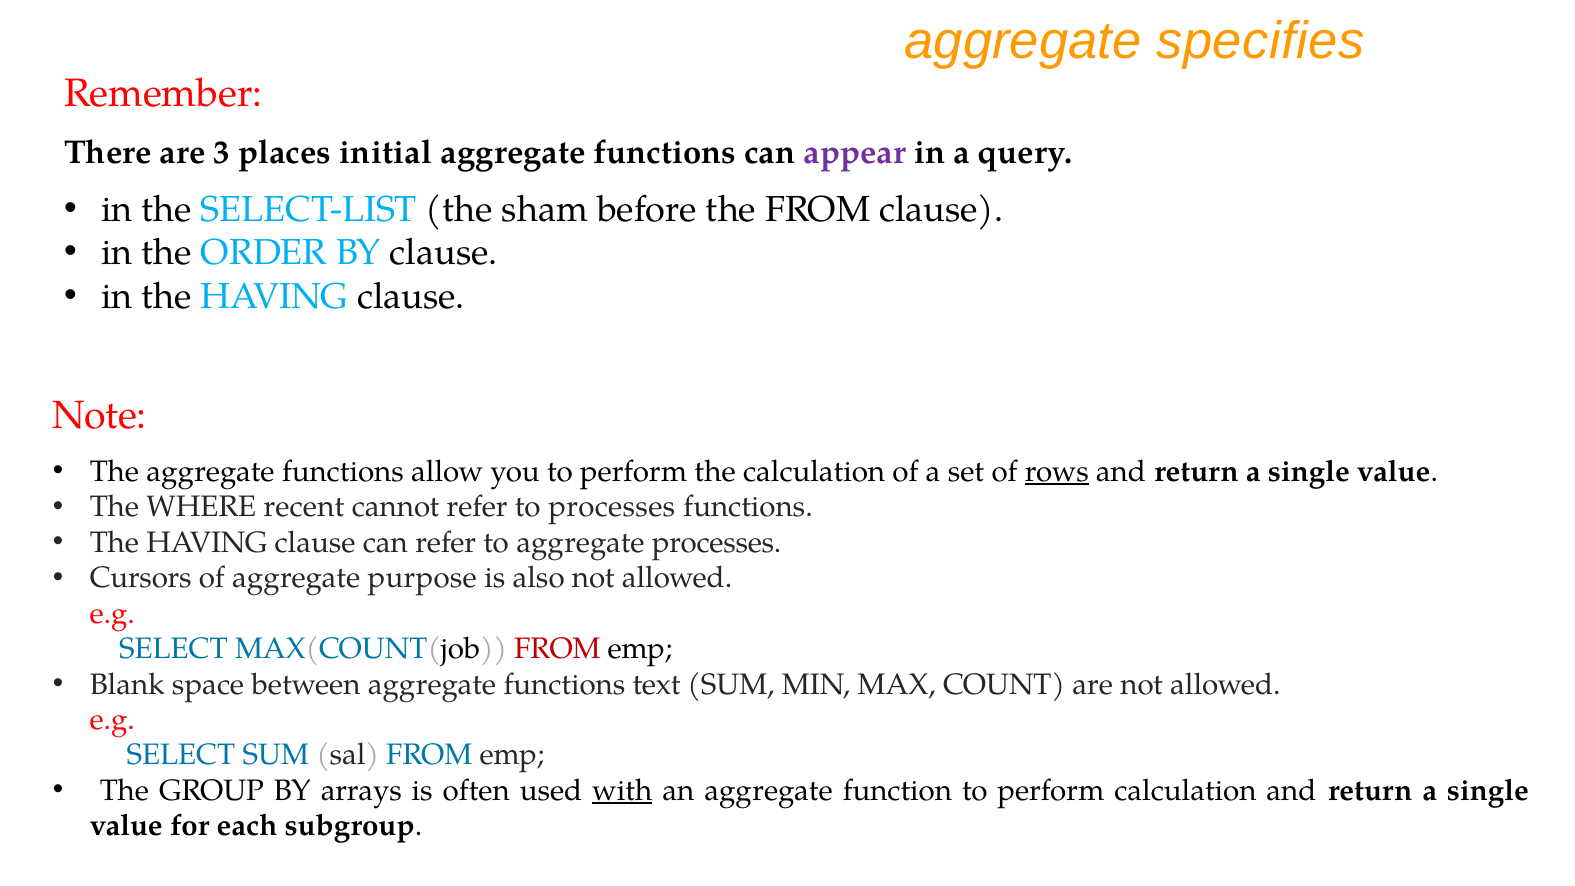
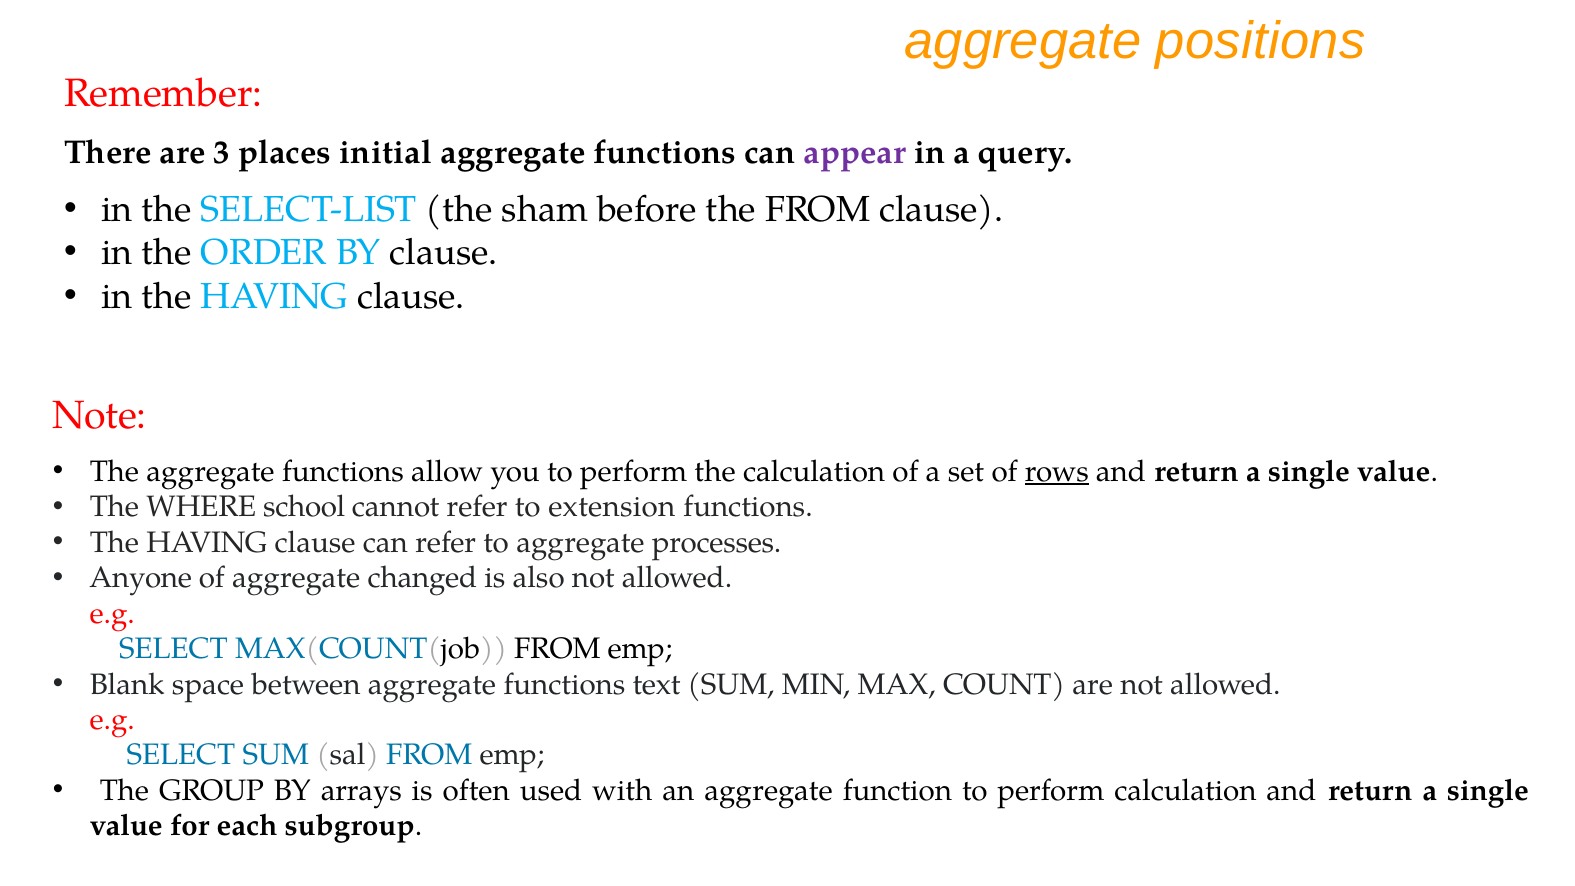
specifies: specifies -> positions
recent: recent -> school
to processes: processes -> extension
Cursors: Cursors -> Anyone
purpose: purpose -> changed
FROM at (557, 649) colour: red -> black
with underline: present -> none
